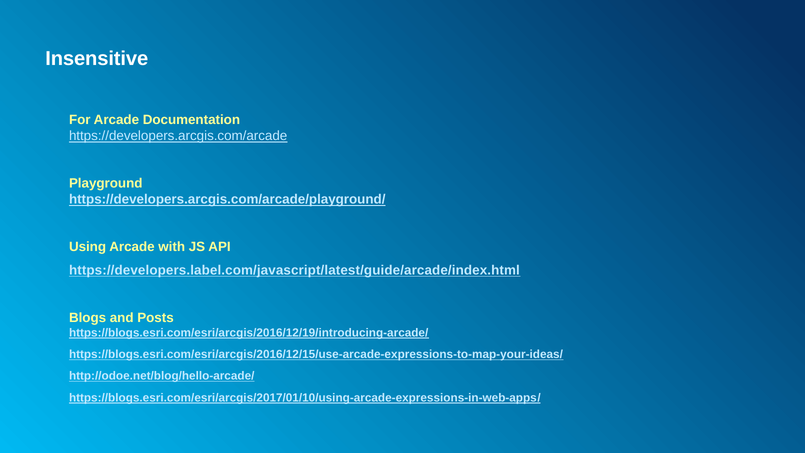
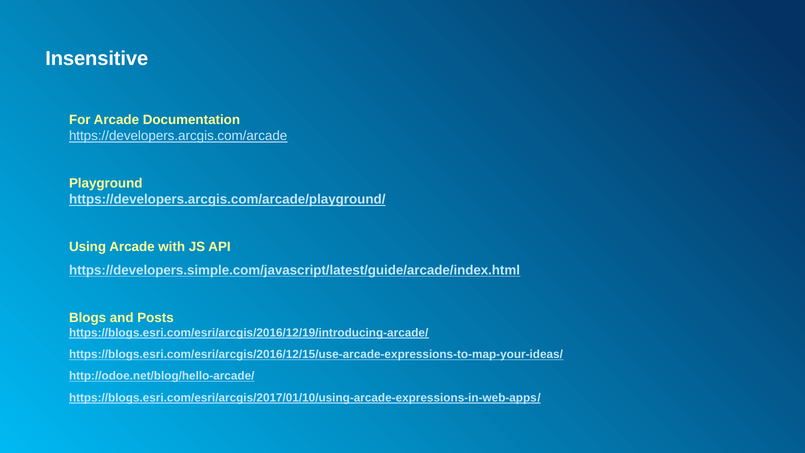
https://developers.label.com/javascript/latest/guide/arcade/index.html: https://developers.label.com/javascript/latest/guide/arcade/index.html -> https://developers.simple.com/javascript/latest/guide/arcade/index.html
